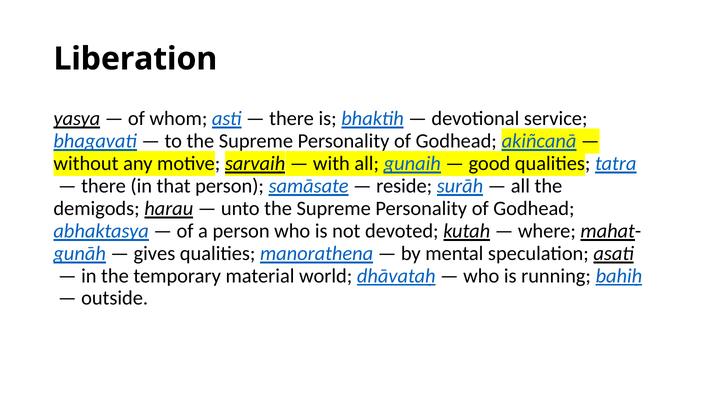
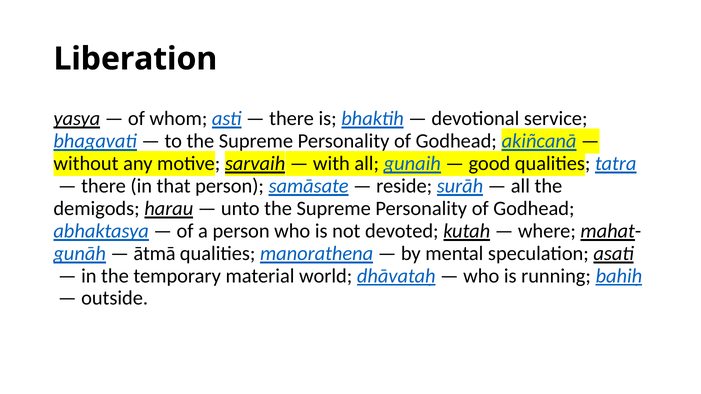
gives: gives -> ātmā
